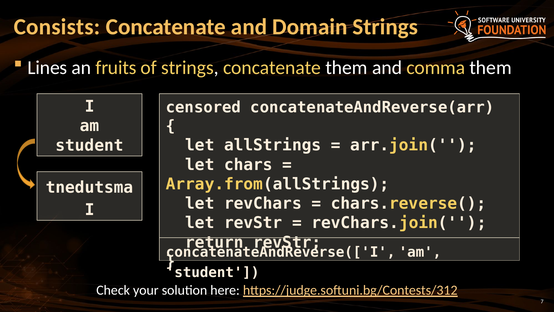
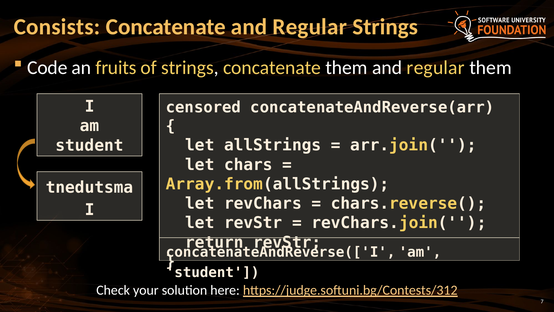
Concatenate and Domain: Domain -> Regular
Lines: Lines -> Code
them and comma: comma -> regular
